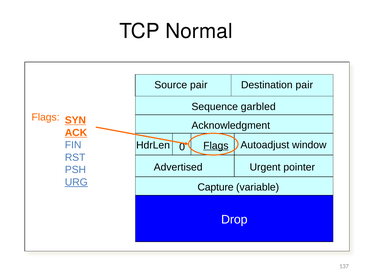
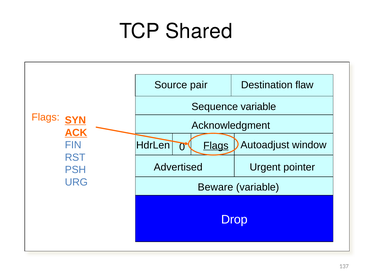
Normal: Normal -> Shared
Destination pair: pair -> flaw
Sequence garbled: garbled -> variable
URG underline: present -> none
Capture: Capture -> Beware
